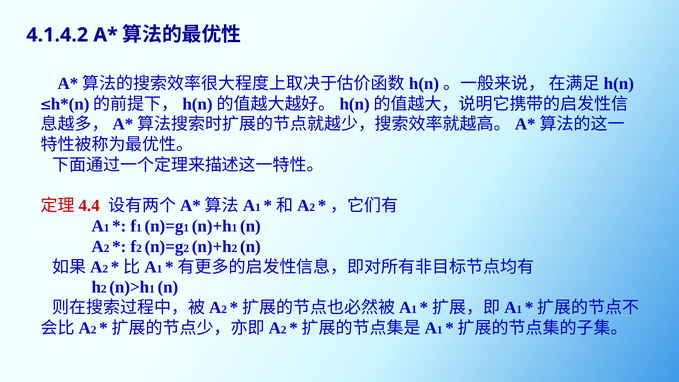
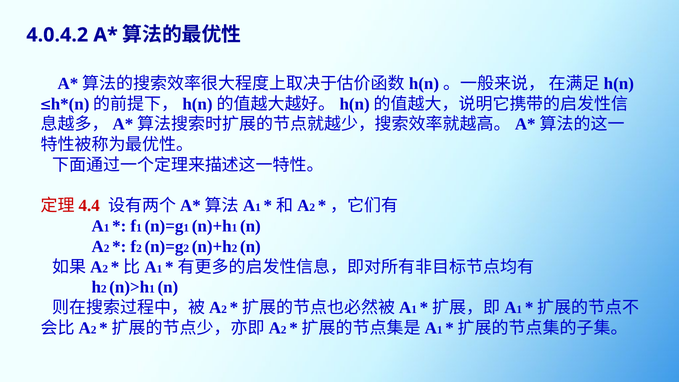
4.1.4.2: 4.1.4.2 -> 4.0.4.2
